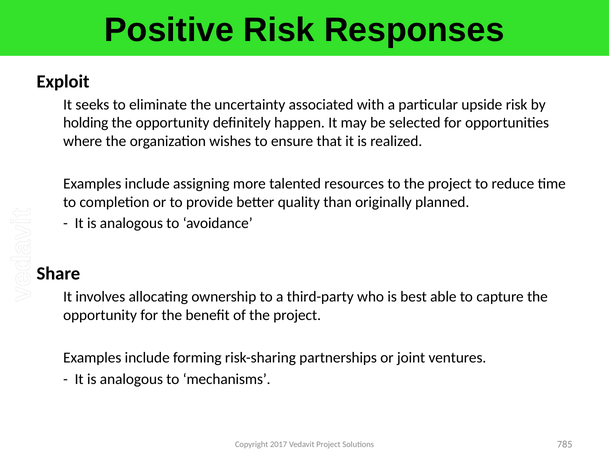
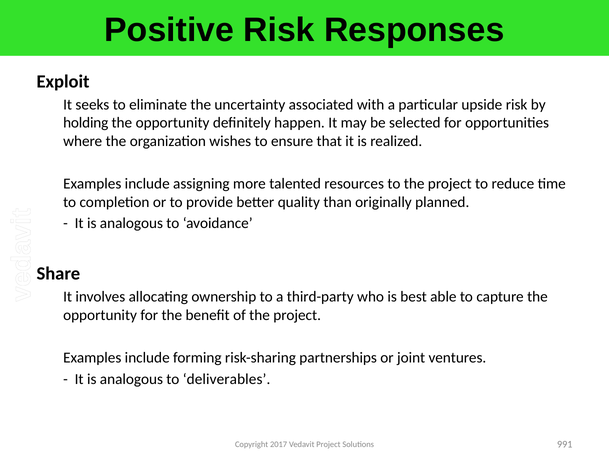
mechanisms: mechanisms -> deliverables
785: 785 -> 991
